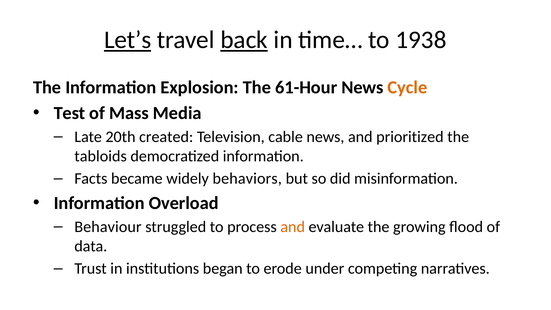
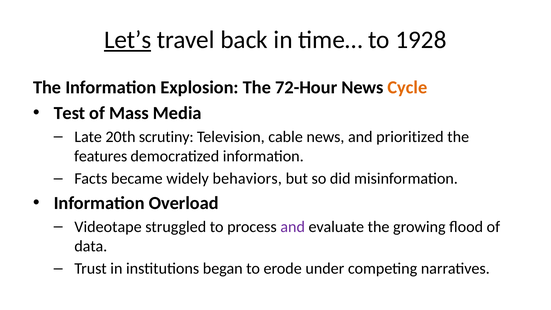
back underline: present -> none
1938: 1938 -> 1928
61-Hour: 61-Hour -> 72-Hour
created: created -> scrutiny
tabloids: tabloids -> features
Behaviour: Behaviour -> Videotape
and at (293, 227) colour: orange -> purple
